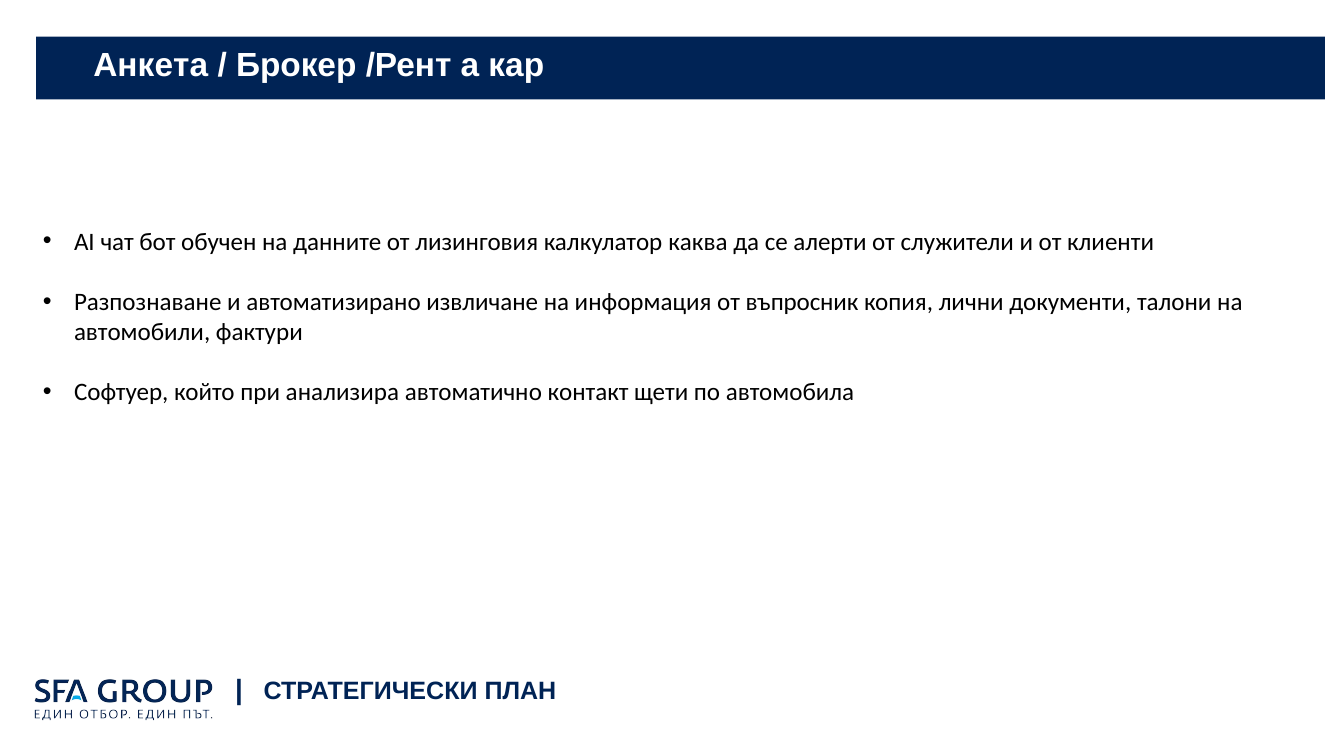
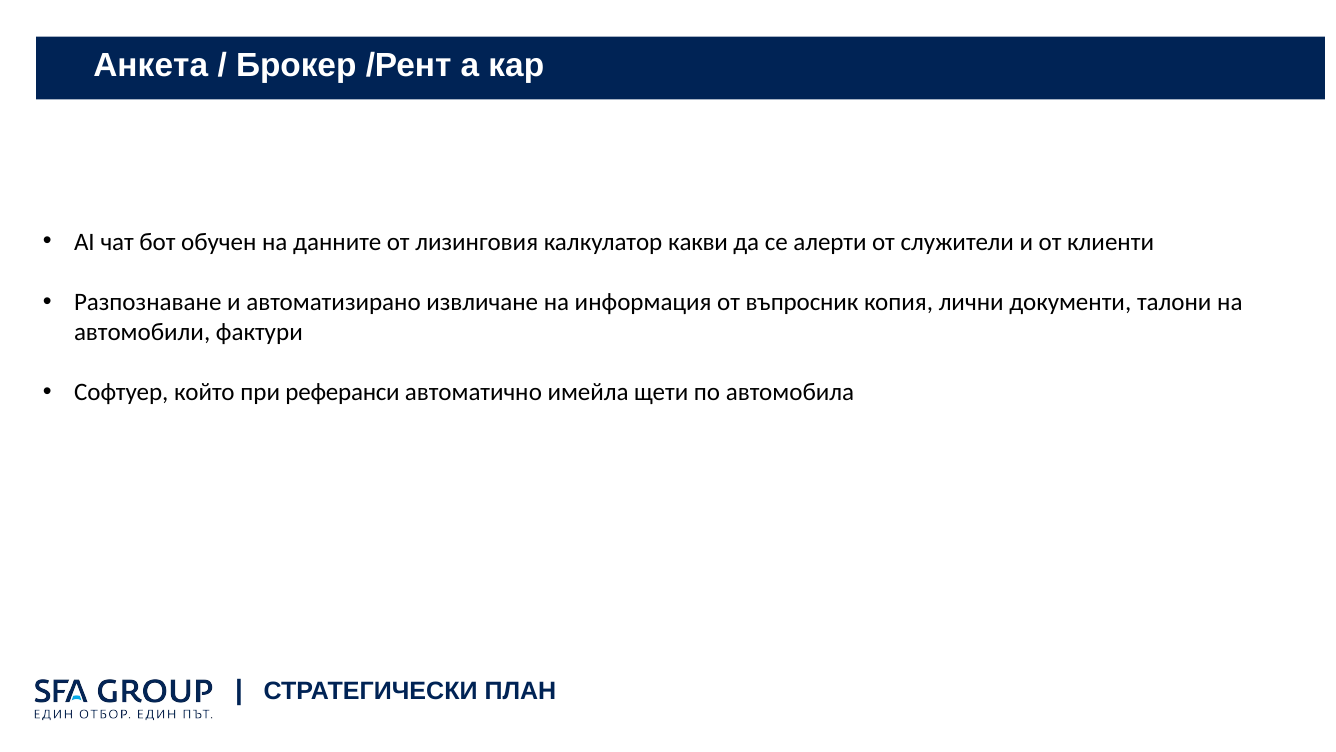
каква: каква -> какви
анализира: анализира -> реферанси
контакт: контакт -> имейла
